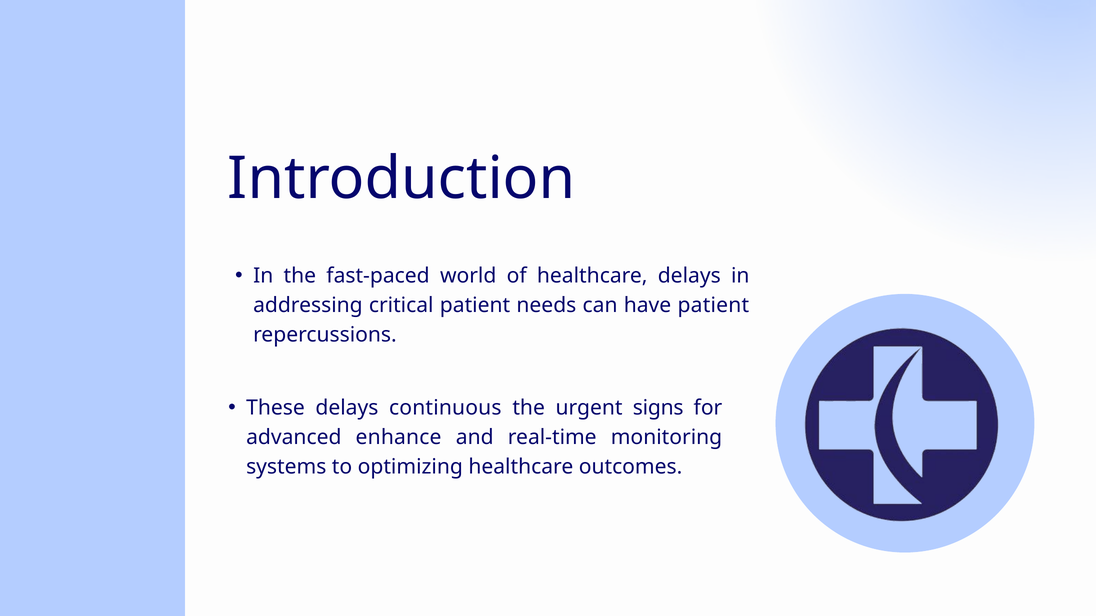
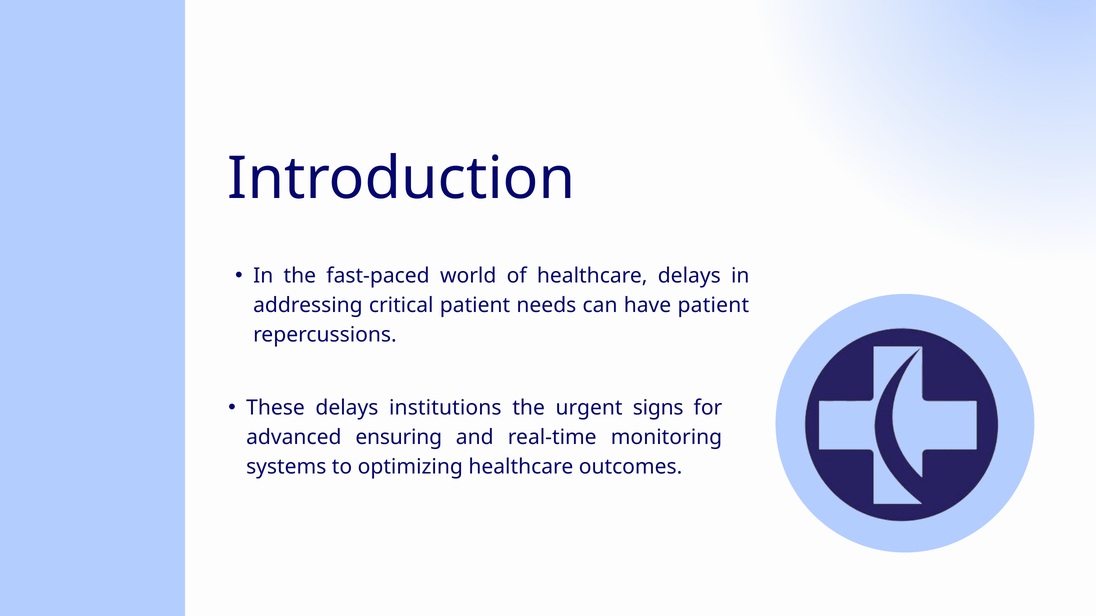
continuous: continuous -> institutions
enhance: enhance -> ensuring
